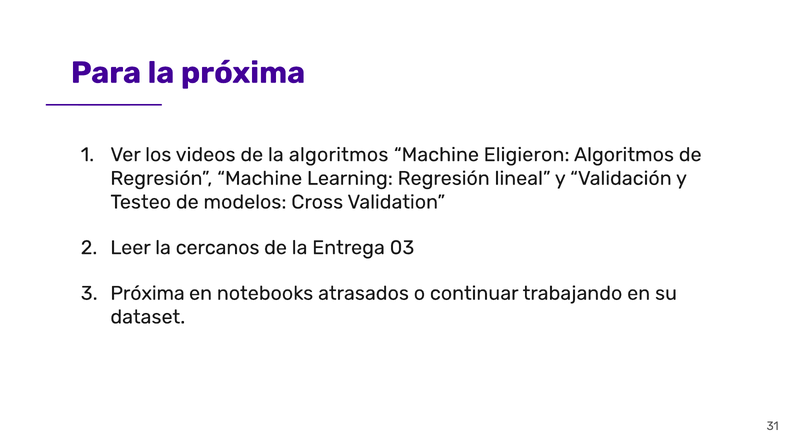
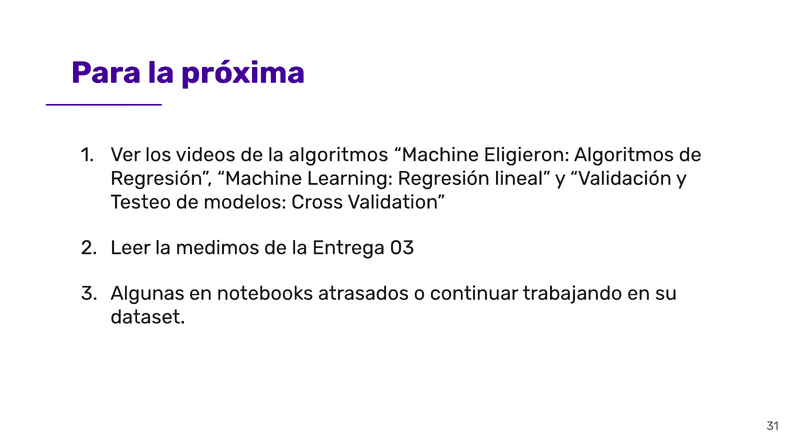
cercanos: cercanos -> medimos
Próxima at (148, 293): Próxima -> Algunas
